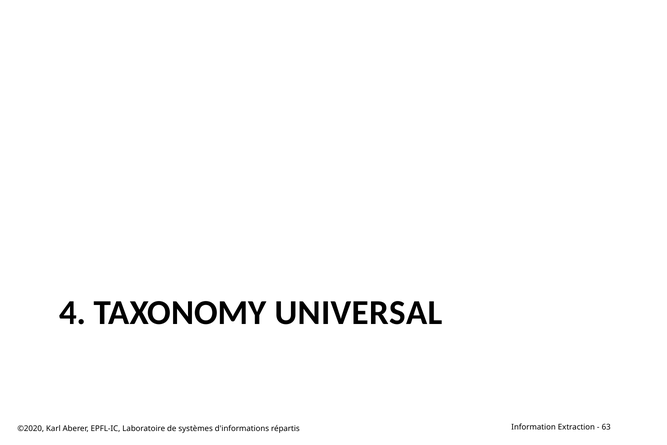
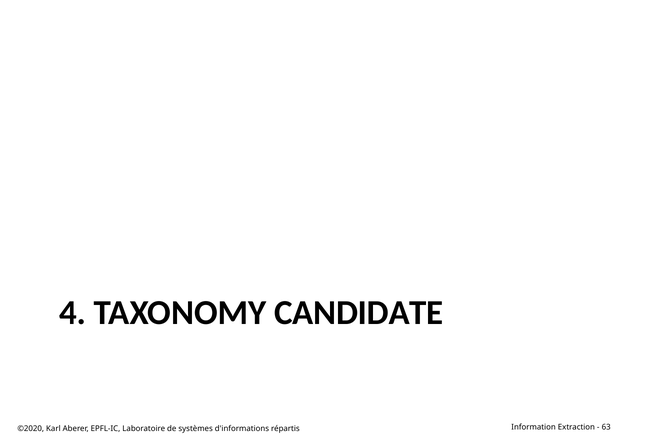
UNIVERSAL: UNIVERSAL -> CANDIDATE
